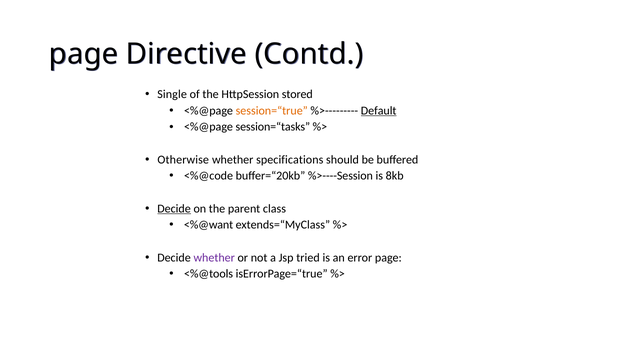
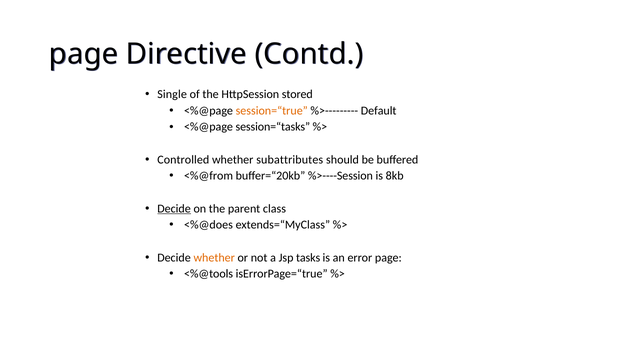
Default underline: present -> none
Otherwise: Otherwise -> Controlled
specifications: specifications -> subattributes
<%@code: <%@code -> <%@from
<%@want: <%@want -> <%@does
whether at (214, 258) colour: purple -> orange
tried: tried -> tasks
